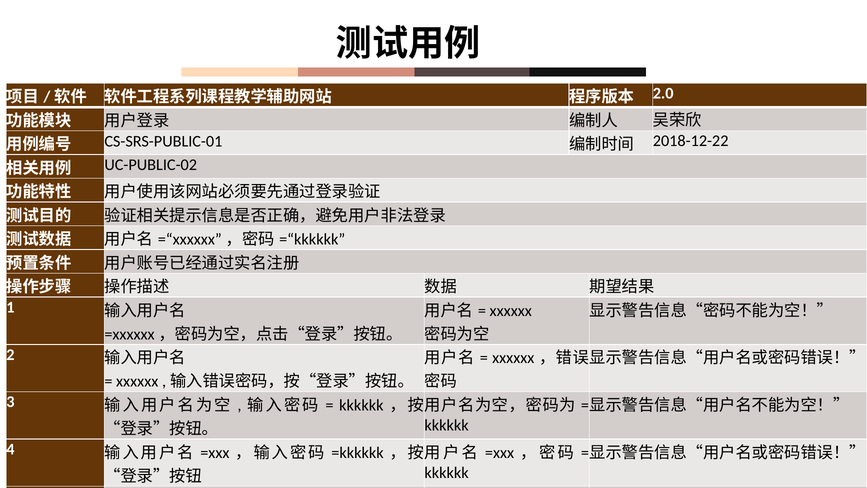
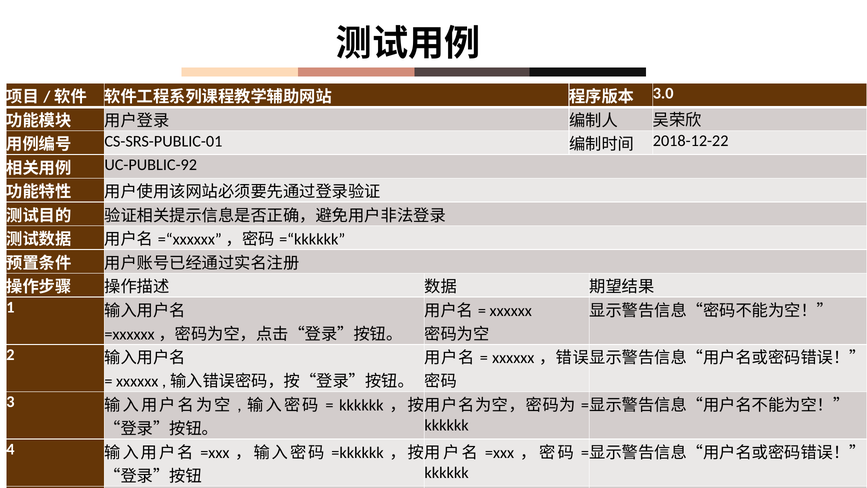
2.0: 2.0 -> 3.0
UC-PUBLIC-02: UC-PUBLIC-02 -> UC-PUBLIC-92
